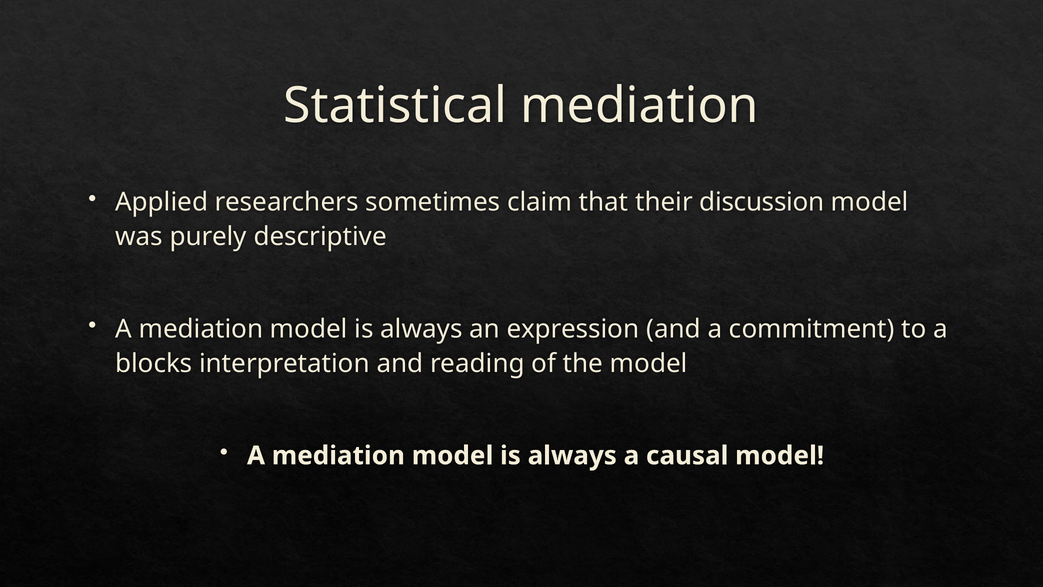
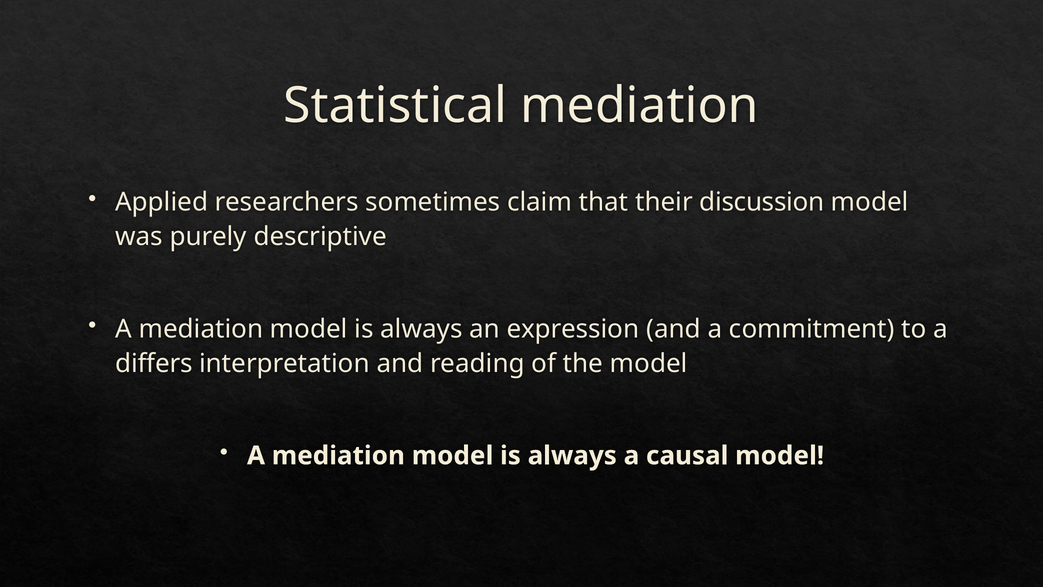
blocks: blocks -> differs
